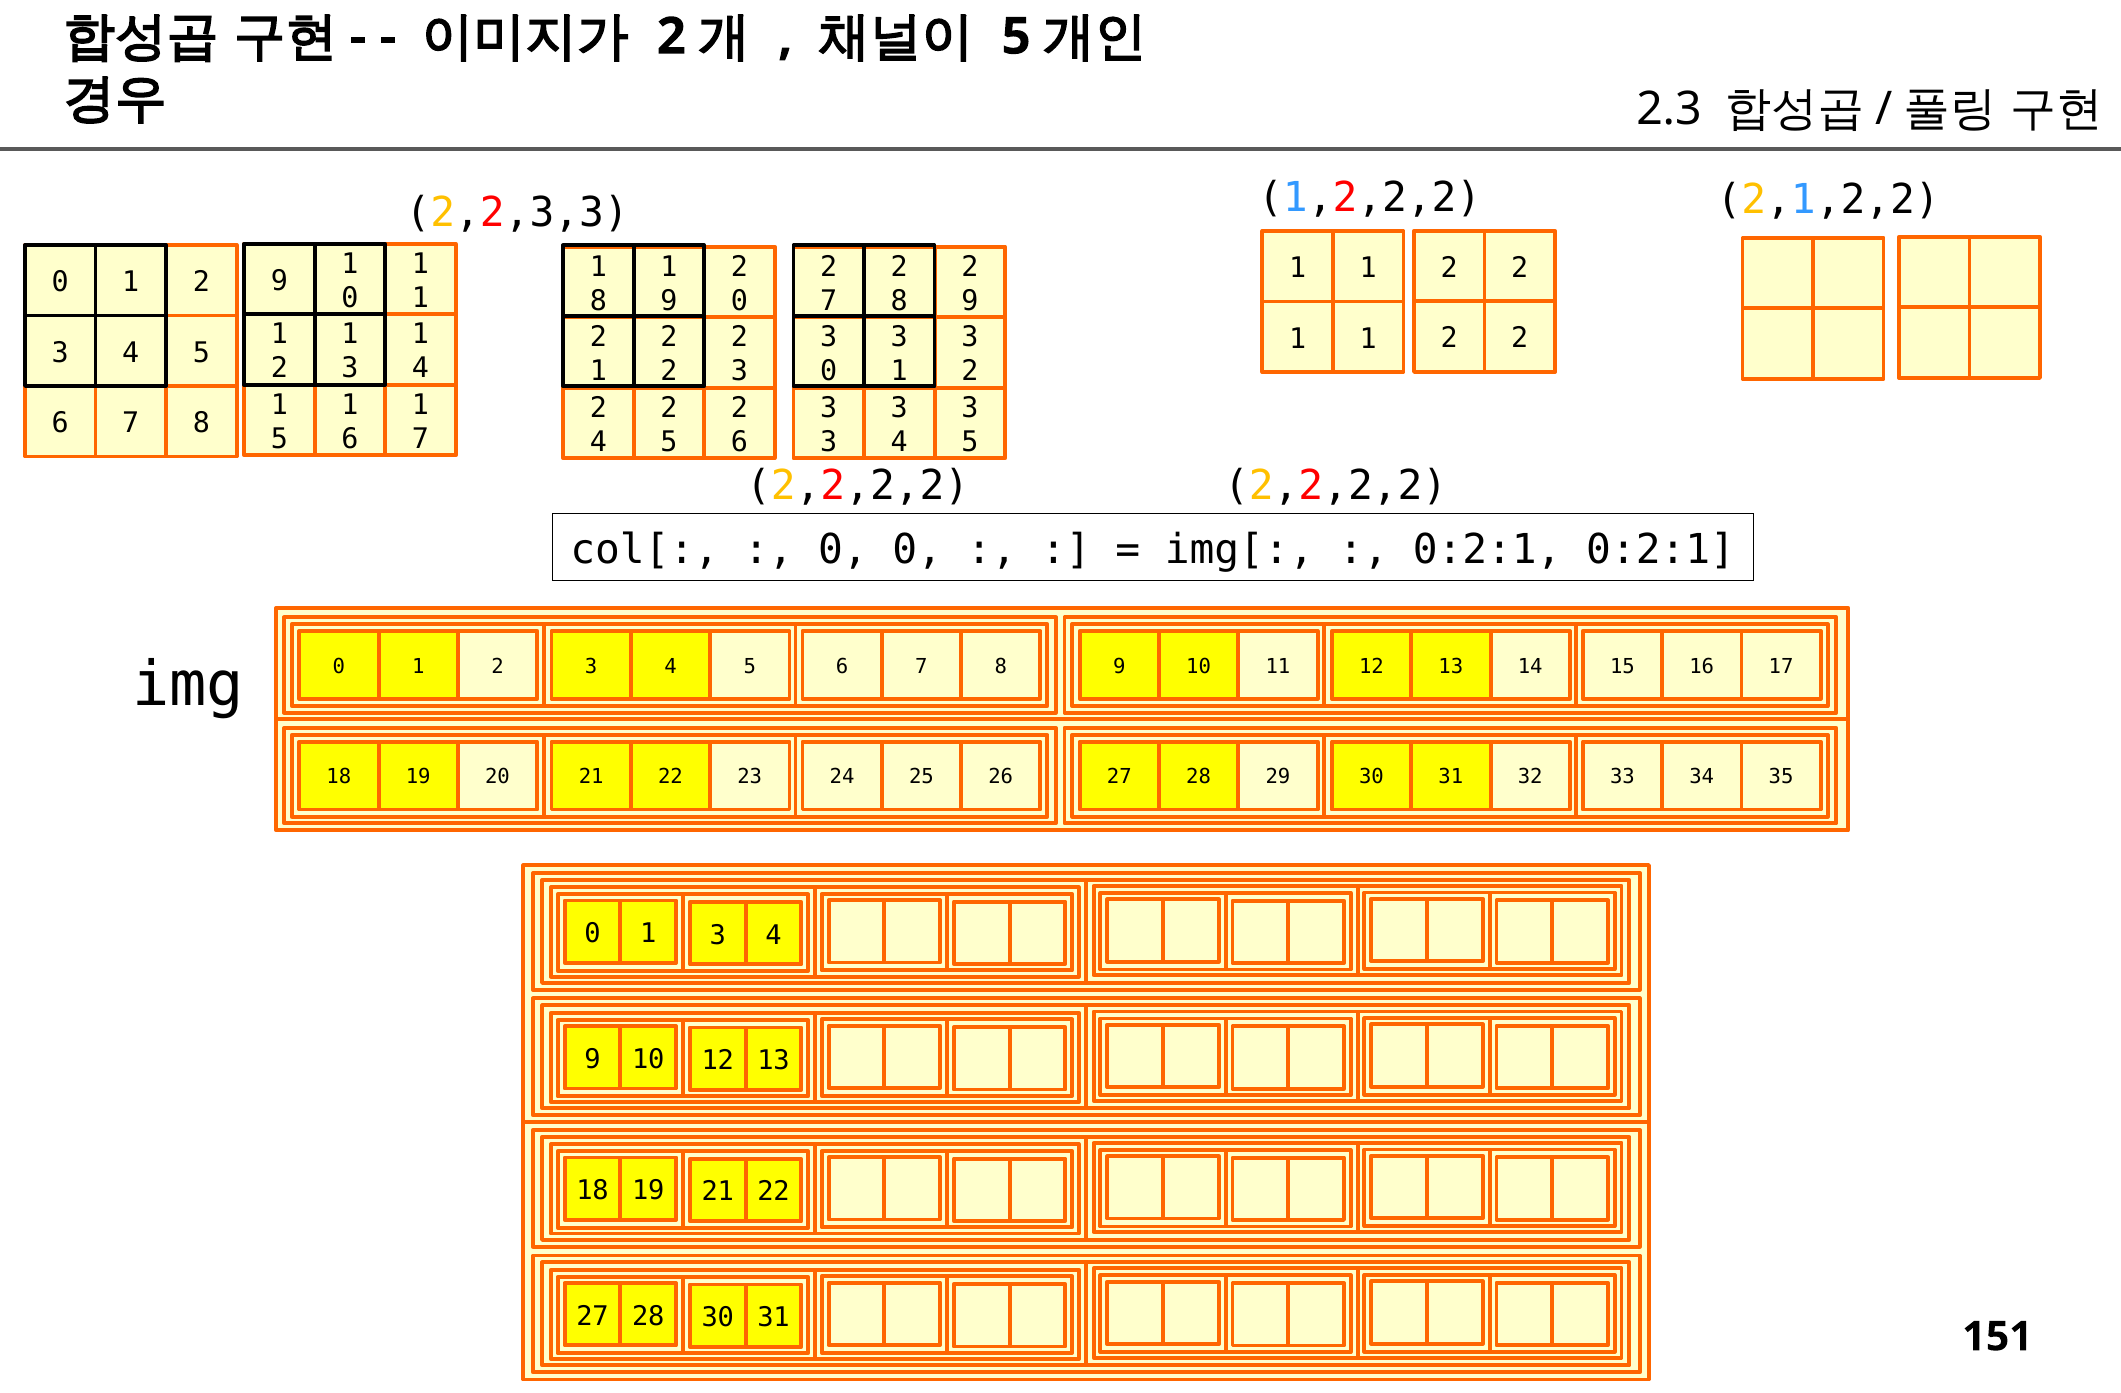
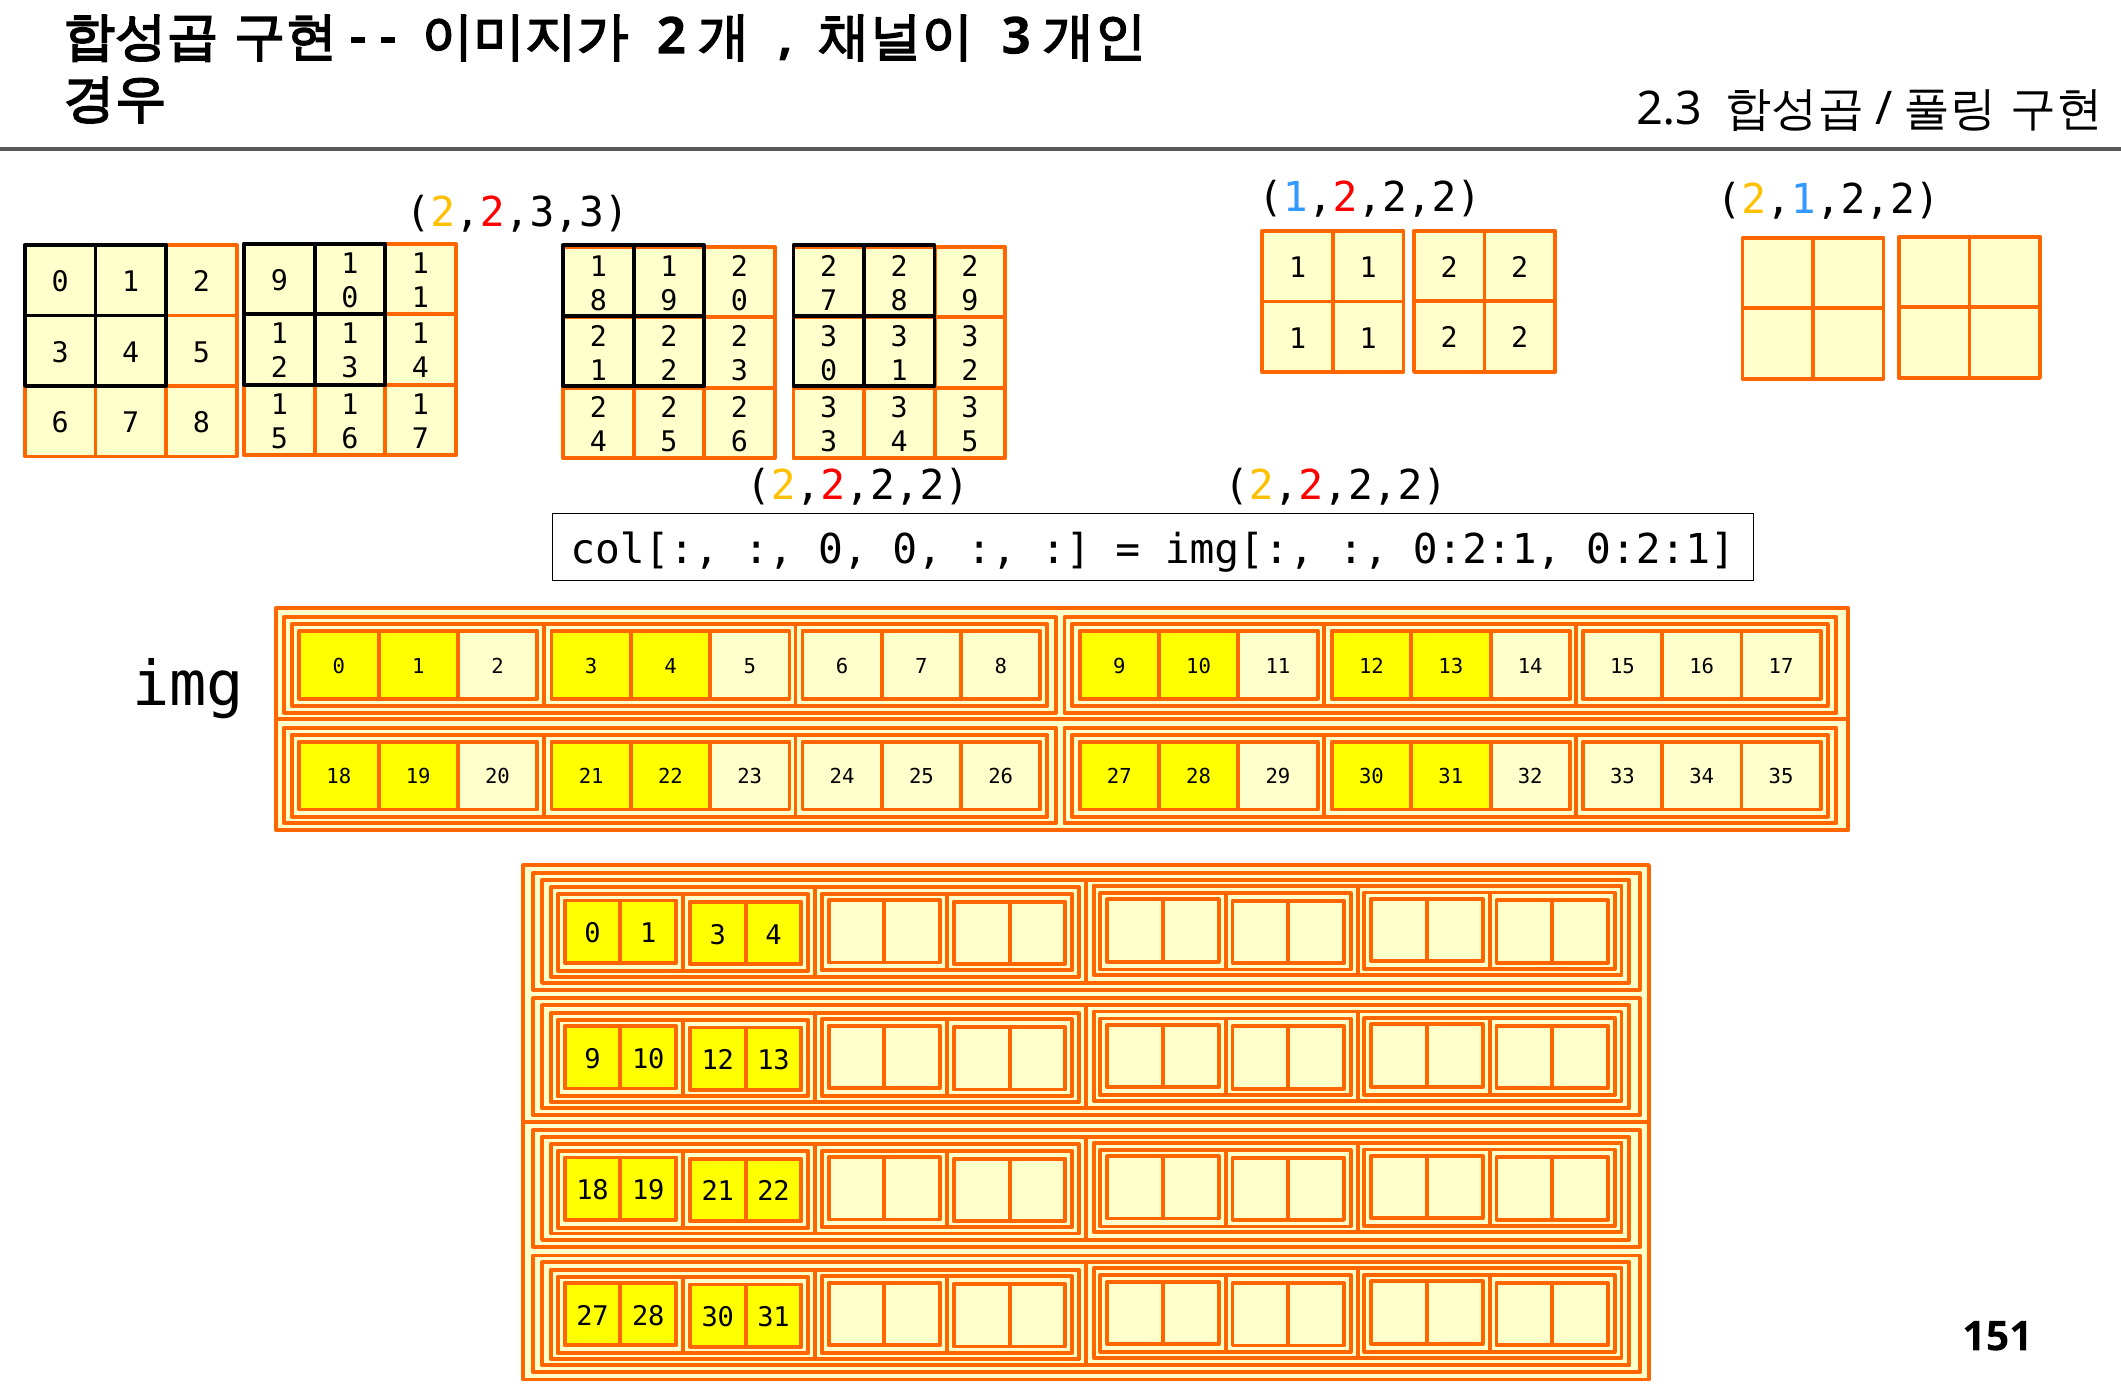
5 at (1016, 37): 5 -> 3
